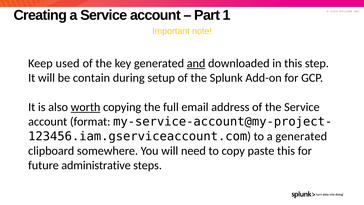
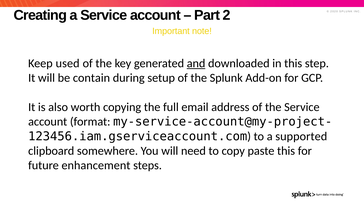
1: 1 -> 2
worth underline: present -> none
a generated: generated -> supported
administrative: administrative -> enhancement
